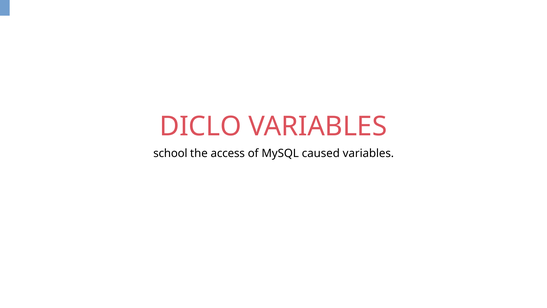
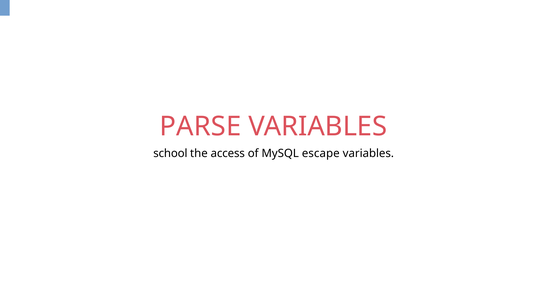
DICLO: DICLO -> PARSE
caused: caused -> escape
